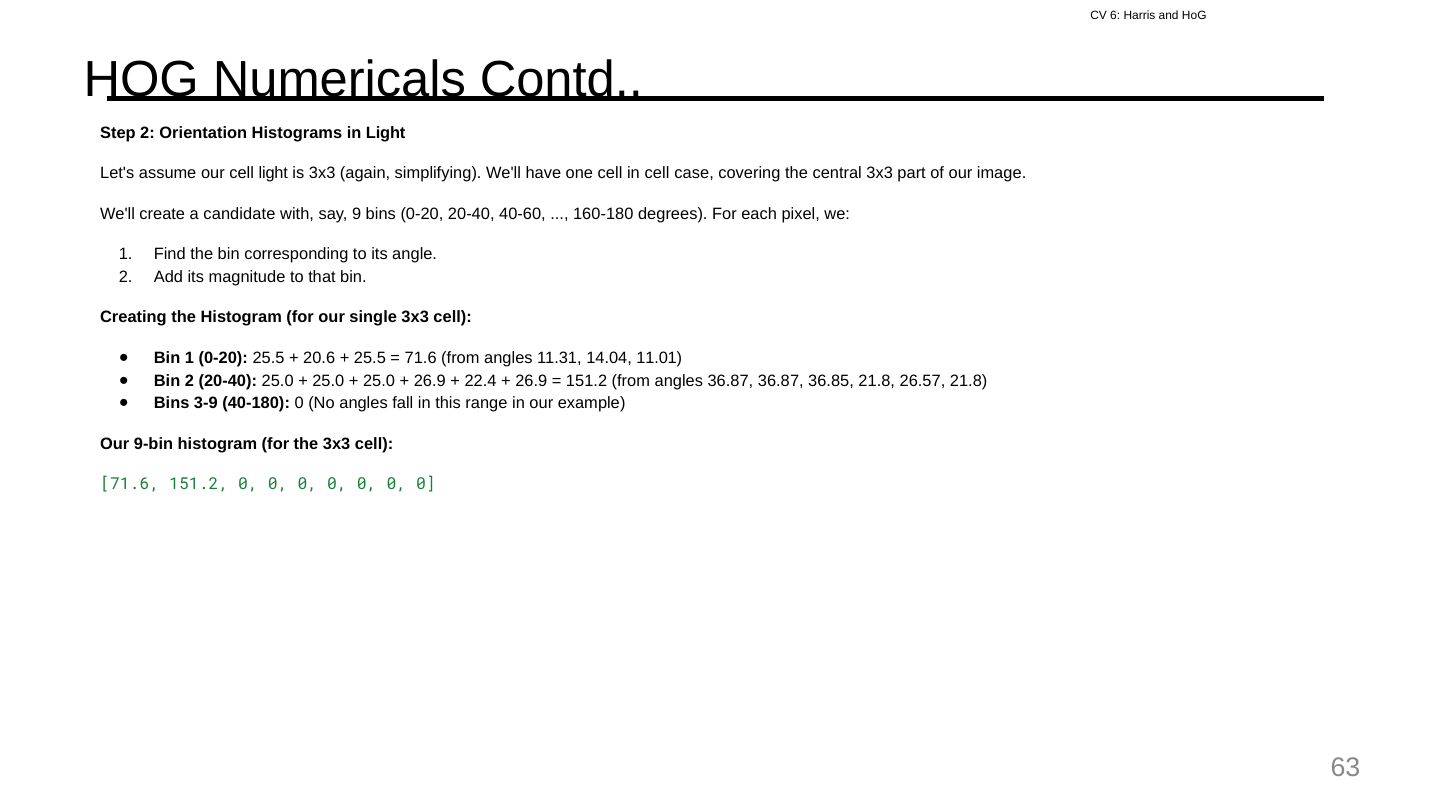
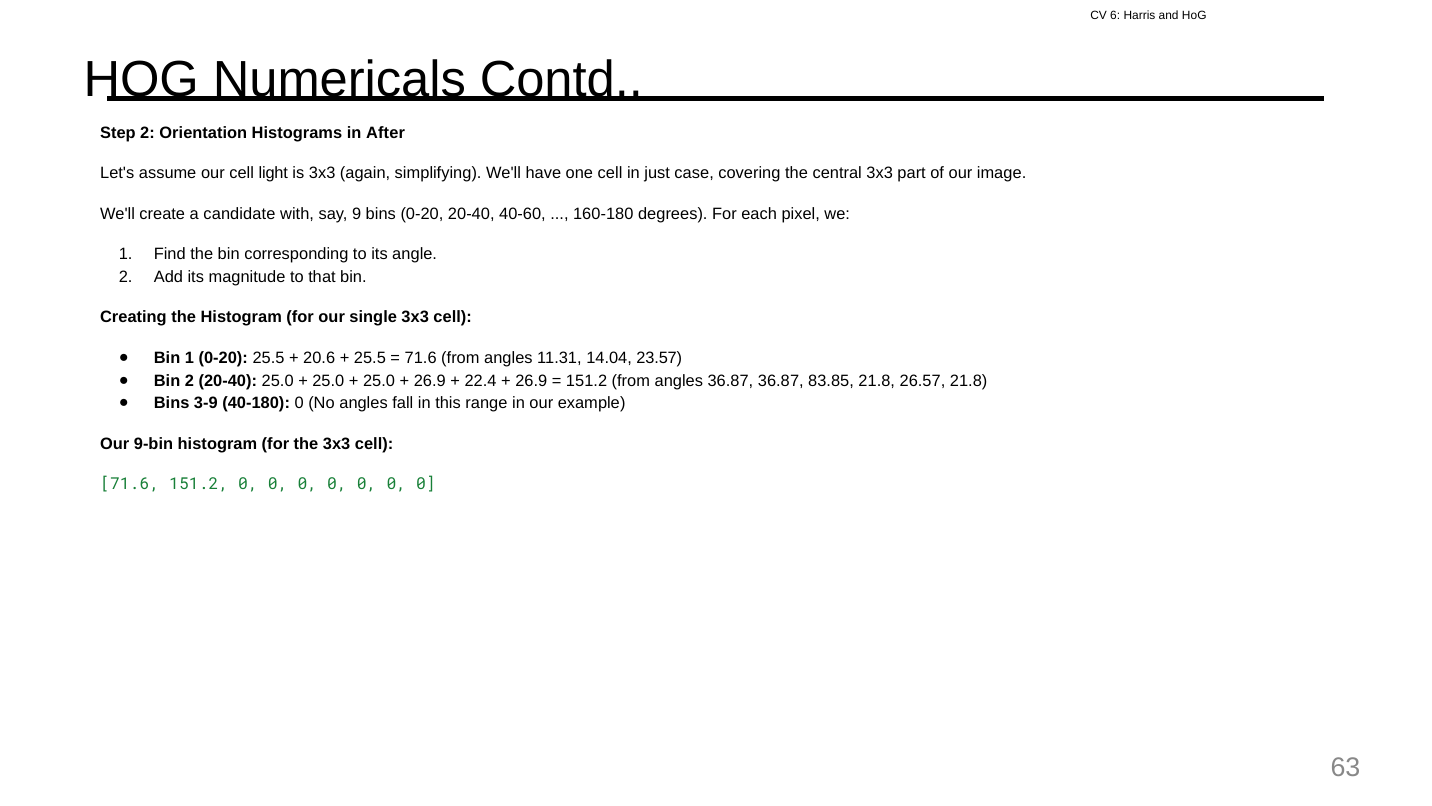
in Light: Light -> After
in cell: cell -> just
11.01: 11.01 -> 23.57
36.85: 36.85 -> 83.85
